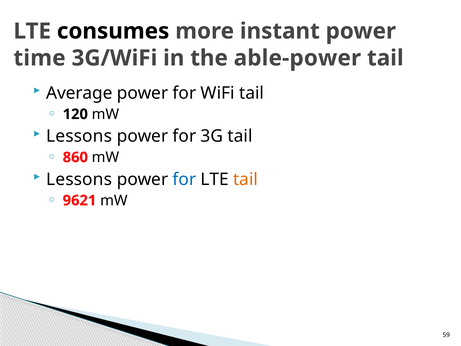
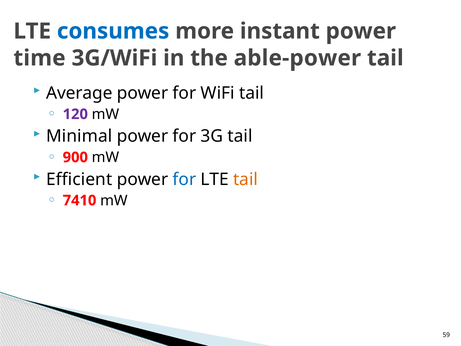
consumes colour: black -> blue
120 colour: black -> purple
Lessons at (79, 136): Lessons -> Minimal
860: 860 -> 900
Lessons at (79, 179): Lessons -> Efficient
9621: 9621 -> 7410
